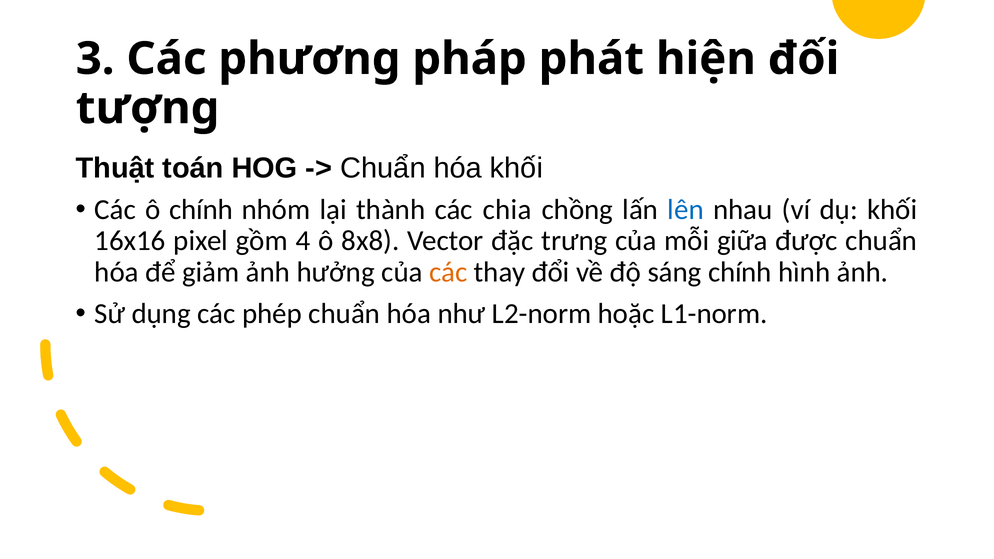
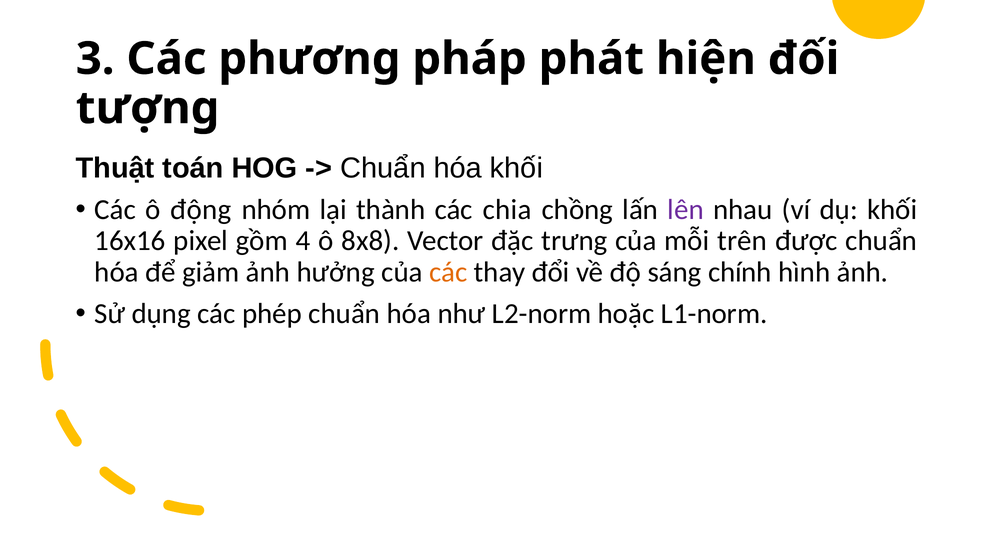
ô chính: chính -> động
lên colour: blue -> purple
giữa: giữa -> trên
